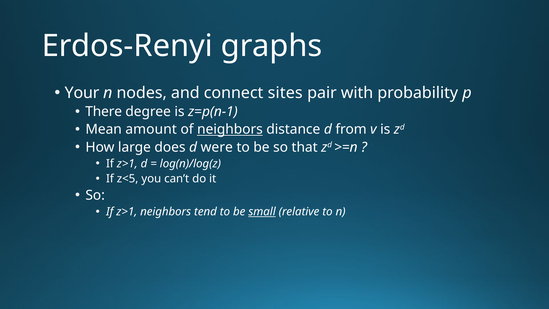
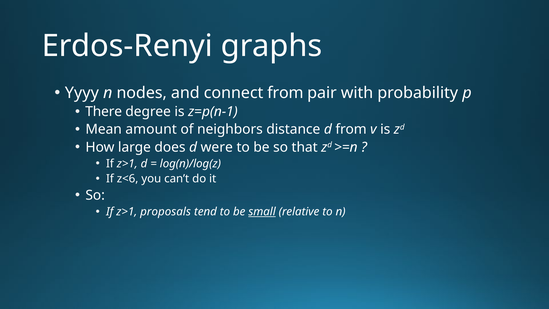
Your: Your -> Yyyy
connect sites: sites -> from
neighbors at (230, 129) underline: present -> none
z<5: z<5 -> z<6
z>1 neighbors: neighbors -> proposals
